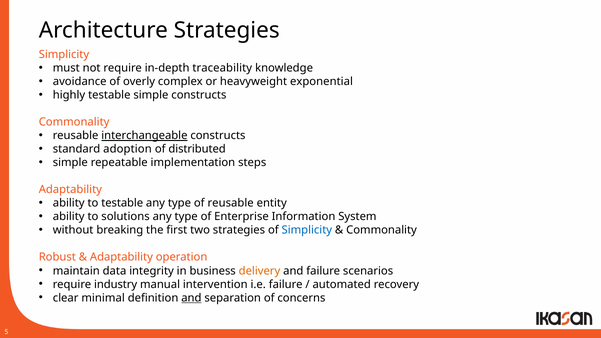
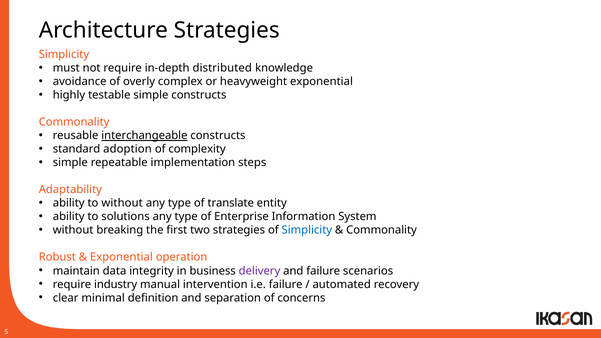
traceability: traceability -> distributed
distributed: distributed -> complexity
to testable: testable -> without
of reusable: reusable -> translate
Adaptability at (121, 257): Adaptability -> Exponential
delivery colour: orange -> purple
and at (191, 298) underline: present -> none
